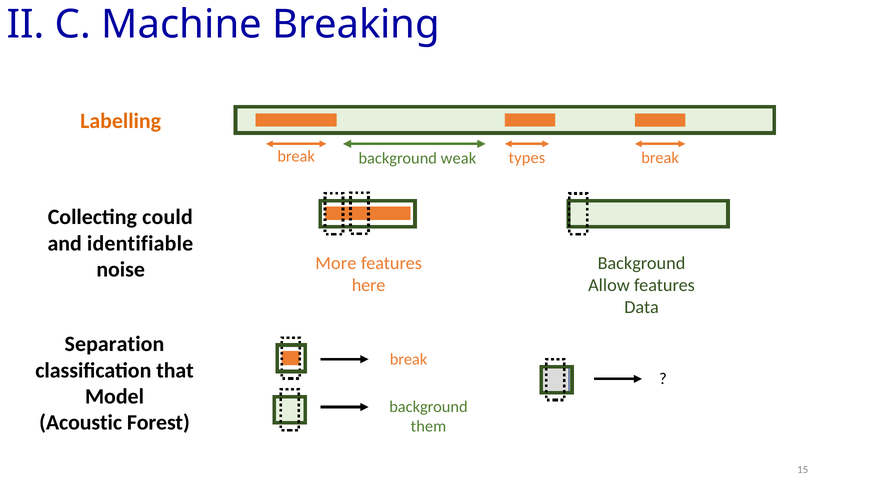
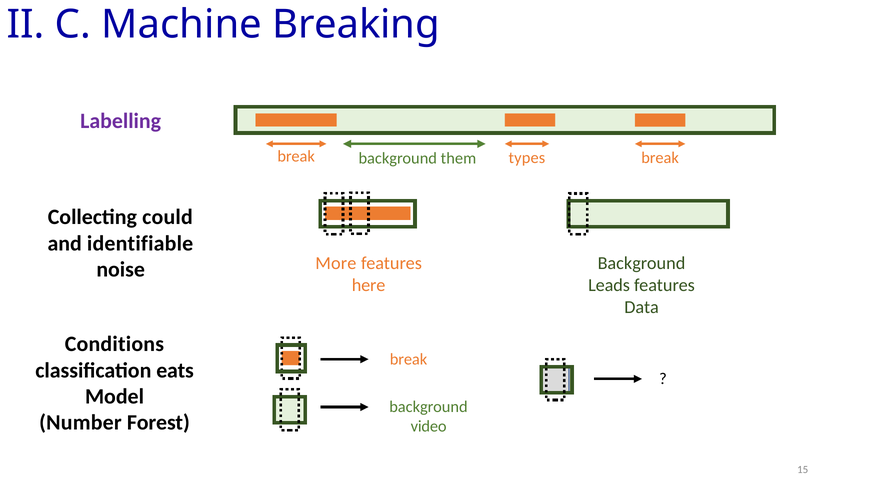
Labelling colour: orange -> purple
weak: weak -> them
Allow: Allow -> Leads
Separation: Separation -> Conditions
that: that -> eats
Acoustic: Acoustic -> Number
them: them -> video
